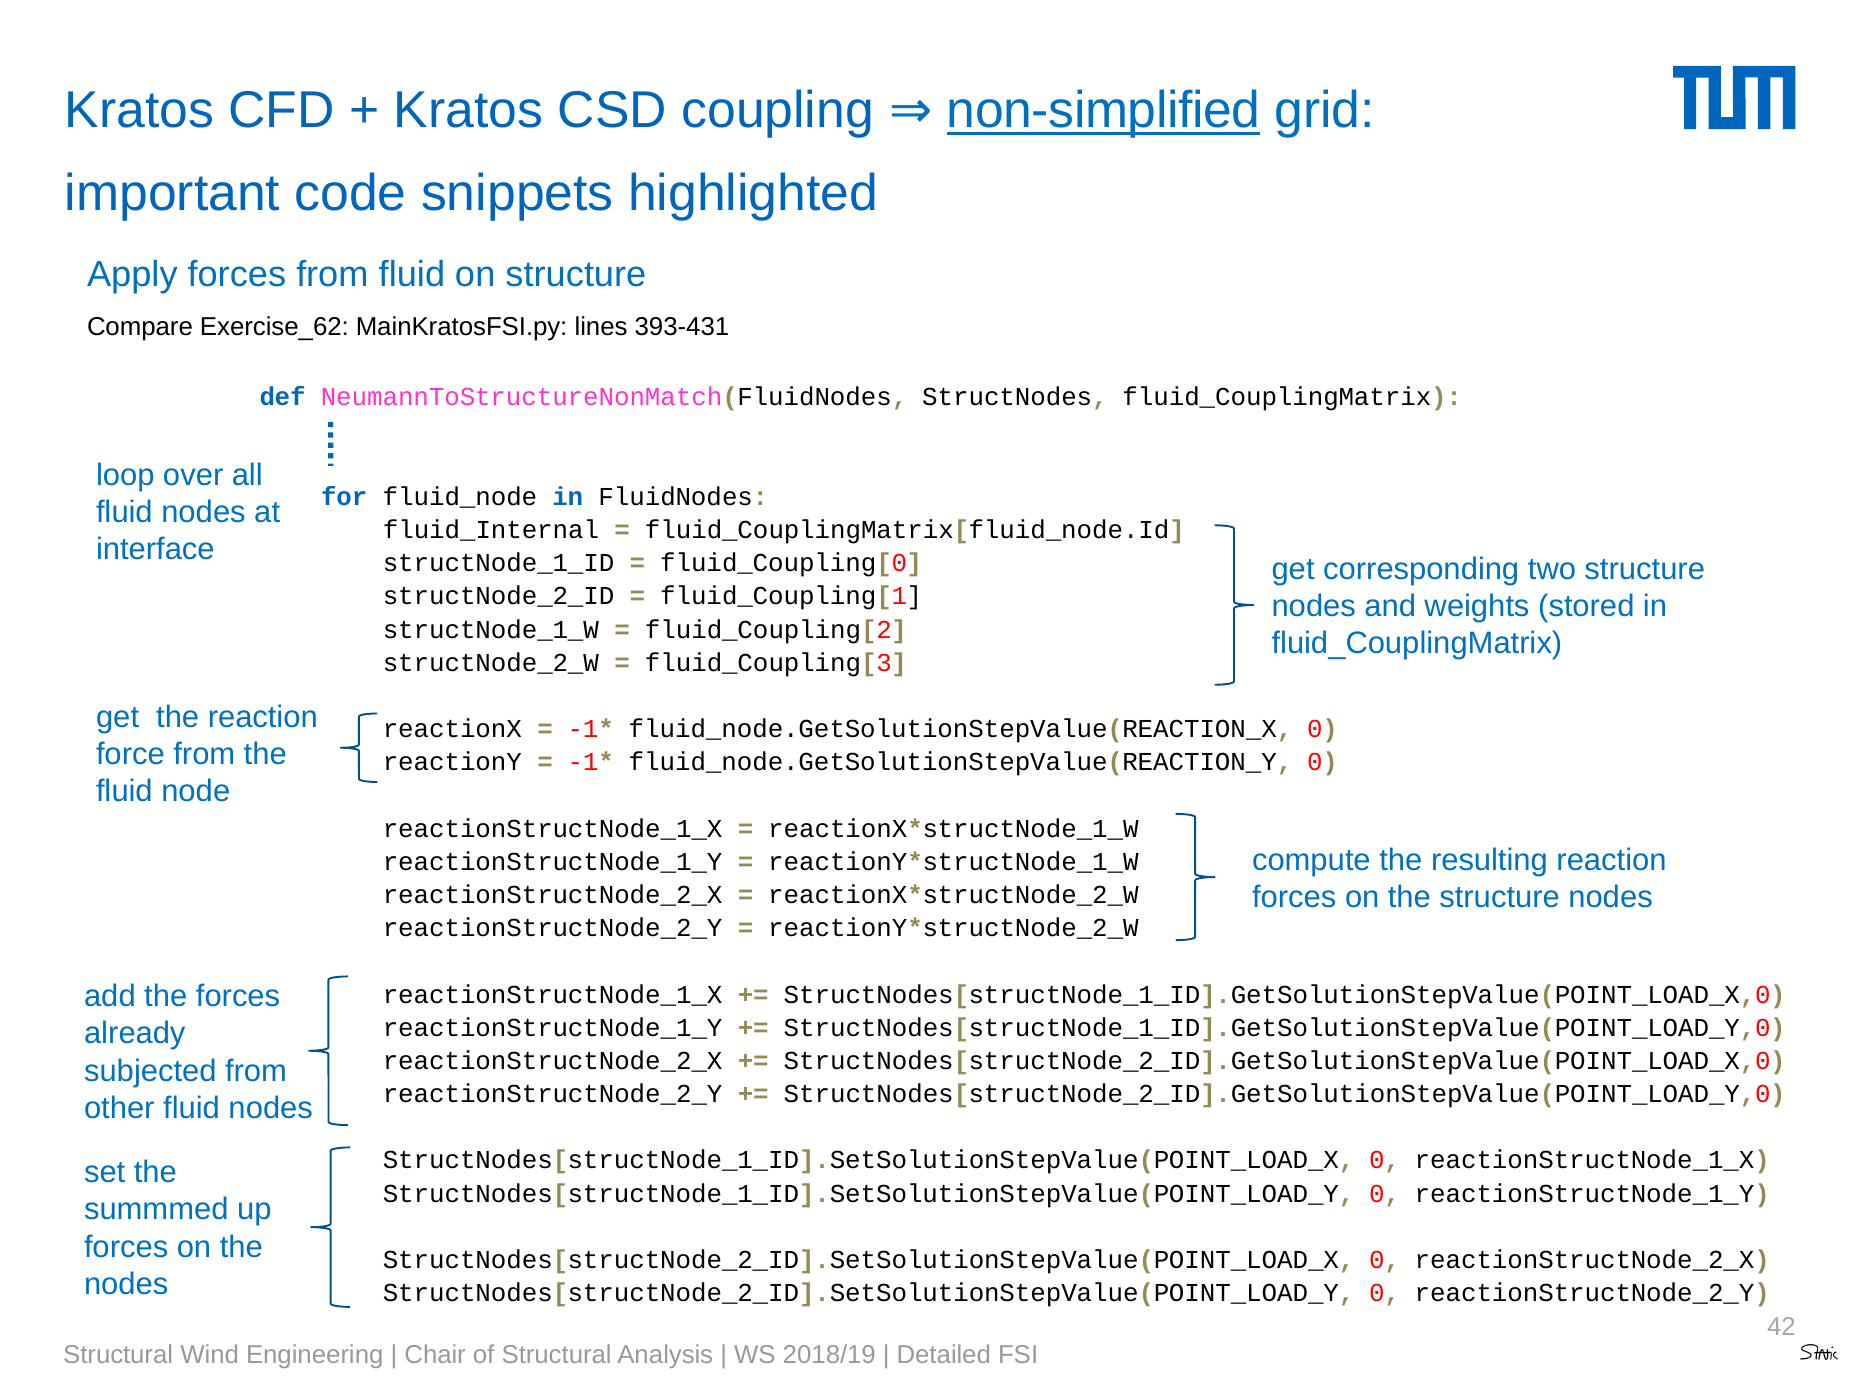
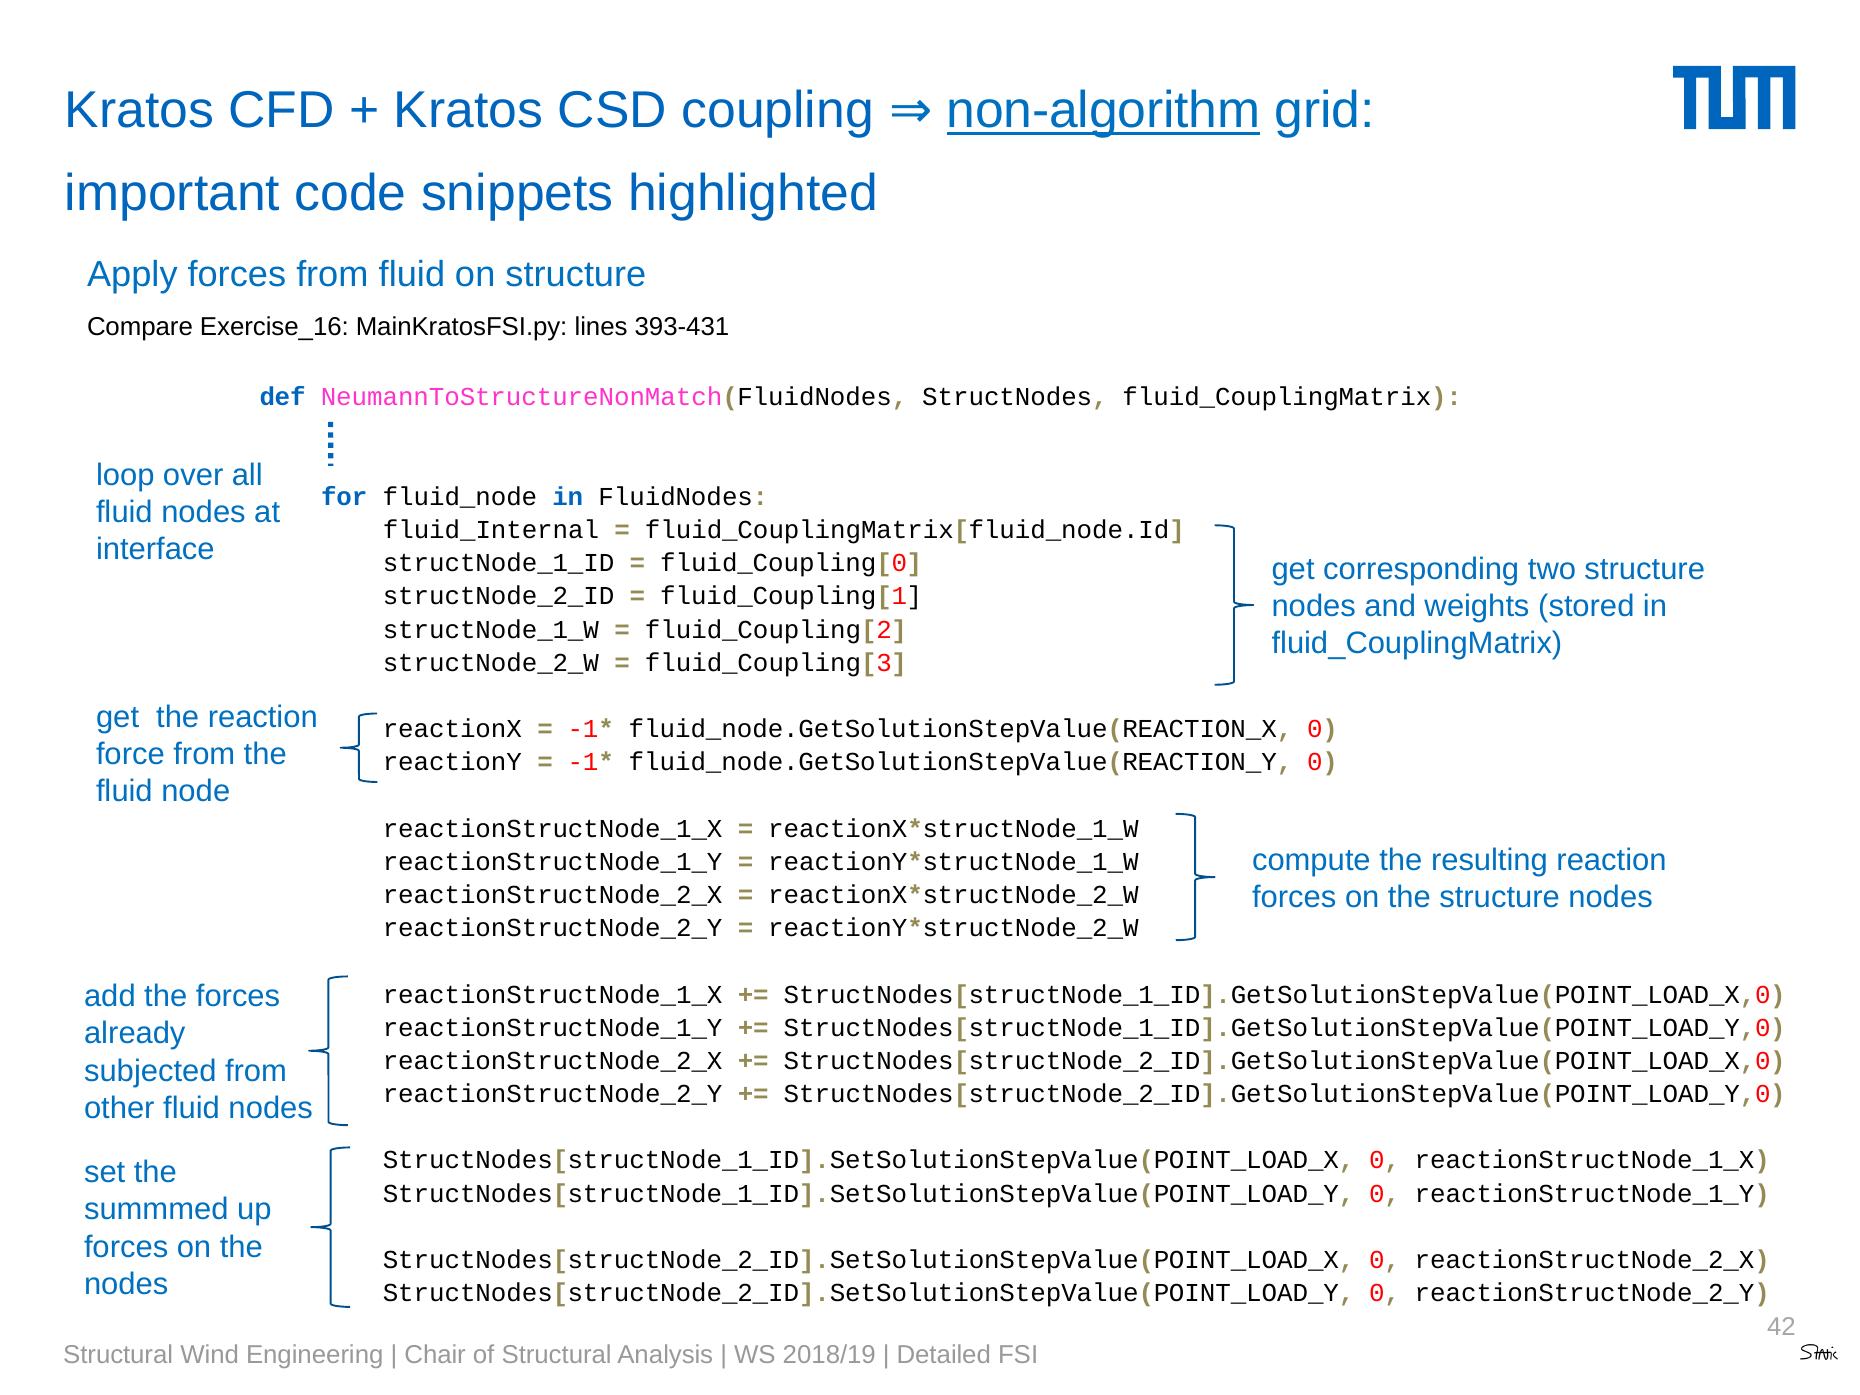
non-simplified: non-simplified -> non-algorithm
Exercise_62: Exercise_62 -> Exercise_16
